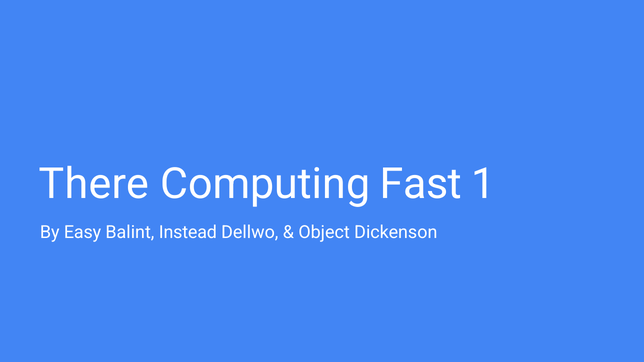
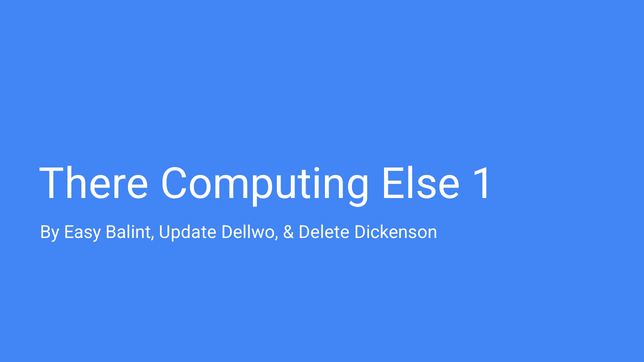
Fast: Fast -> Else
Instead: Instead -> Update
Object: Object -> Delete
